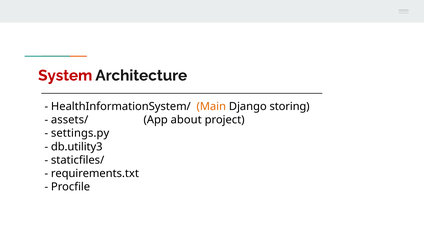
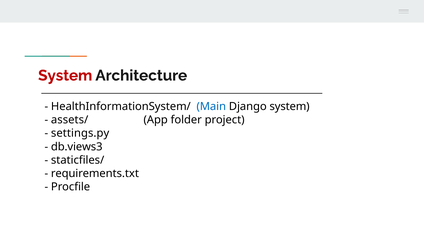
Main colour: orange -> blue
Django storing: storing -> system
about: about -> folder
db.utility3: db.utility3 -> db.views3
